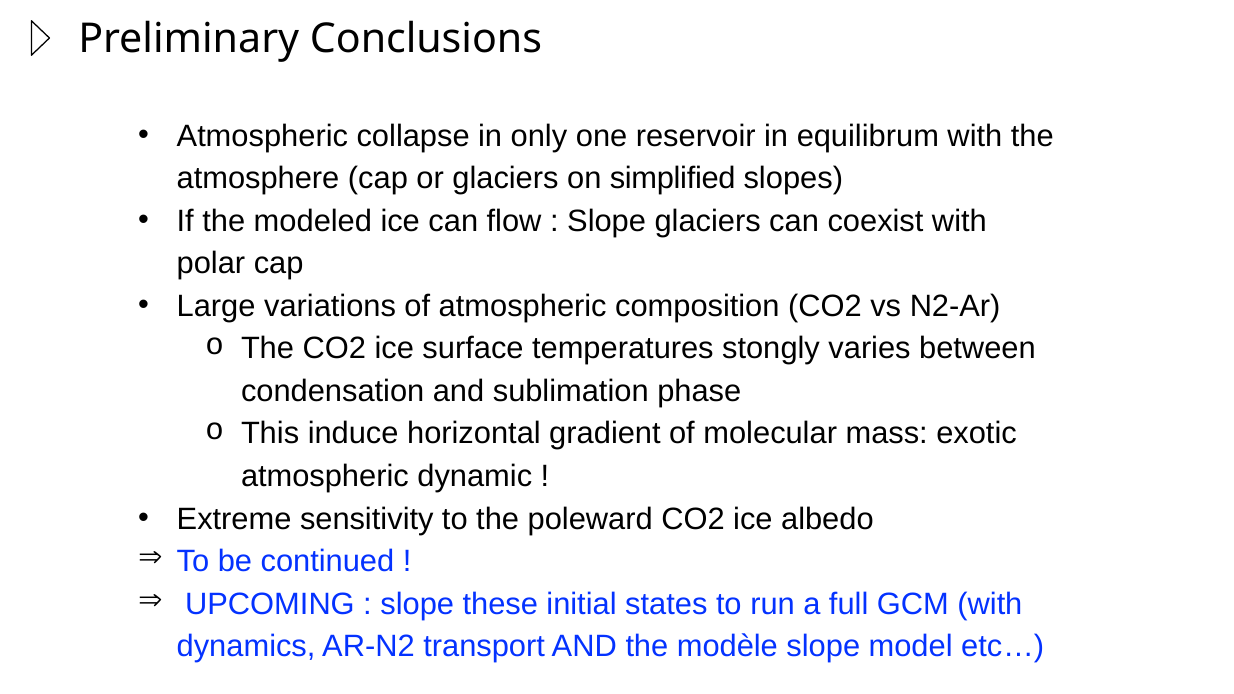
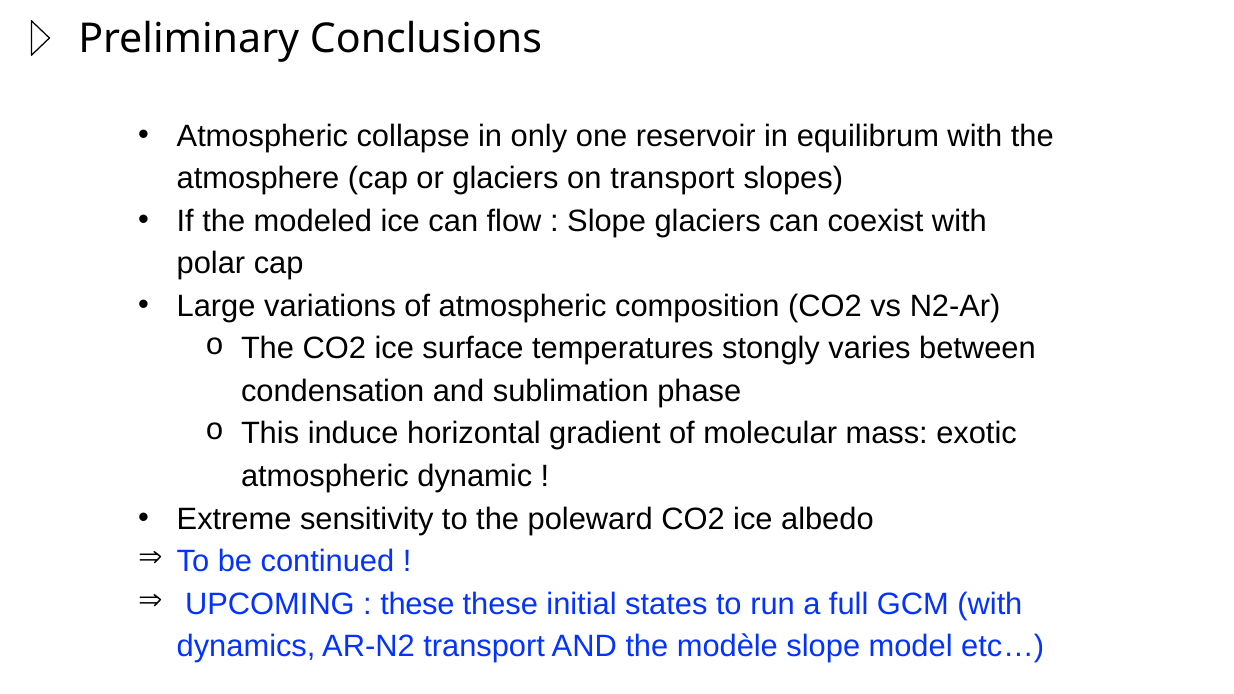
on simplified: simplified -> transport
slope at (417, 604): slope -> these
